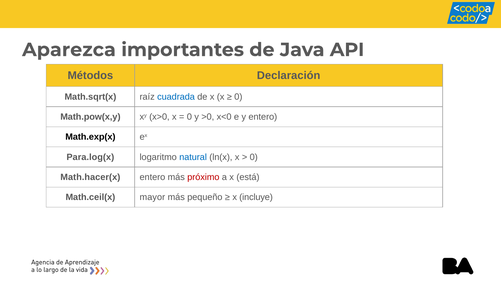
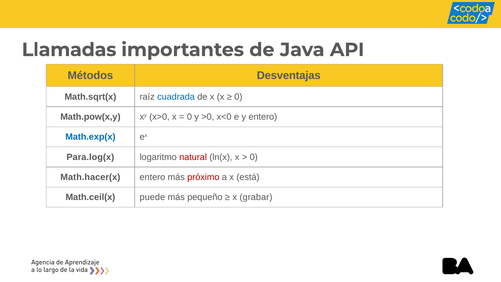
Aparezca: Aparezca -> Llamadas
Declaración: Declaración -> Desventajas
Math.exp(x colour: black -> blue
natural colour: blue -> red
mayor: mayor -> puede
incluye: incluye -> grabar
